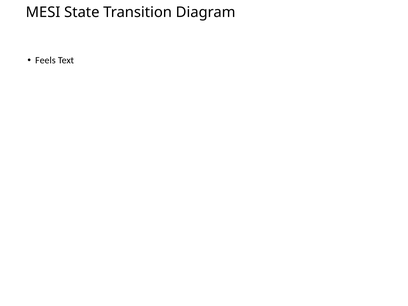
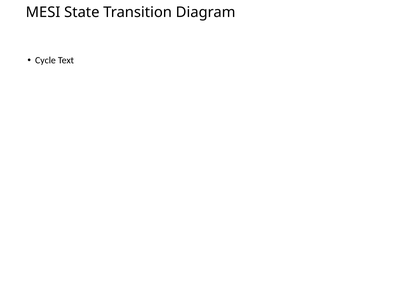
Feels: Feels -> Cycle
